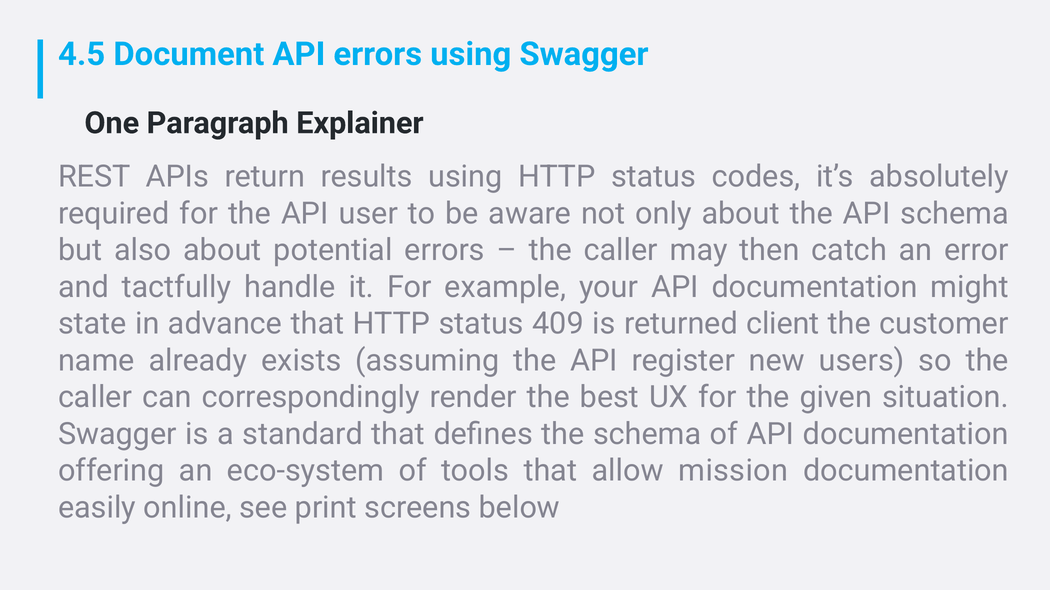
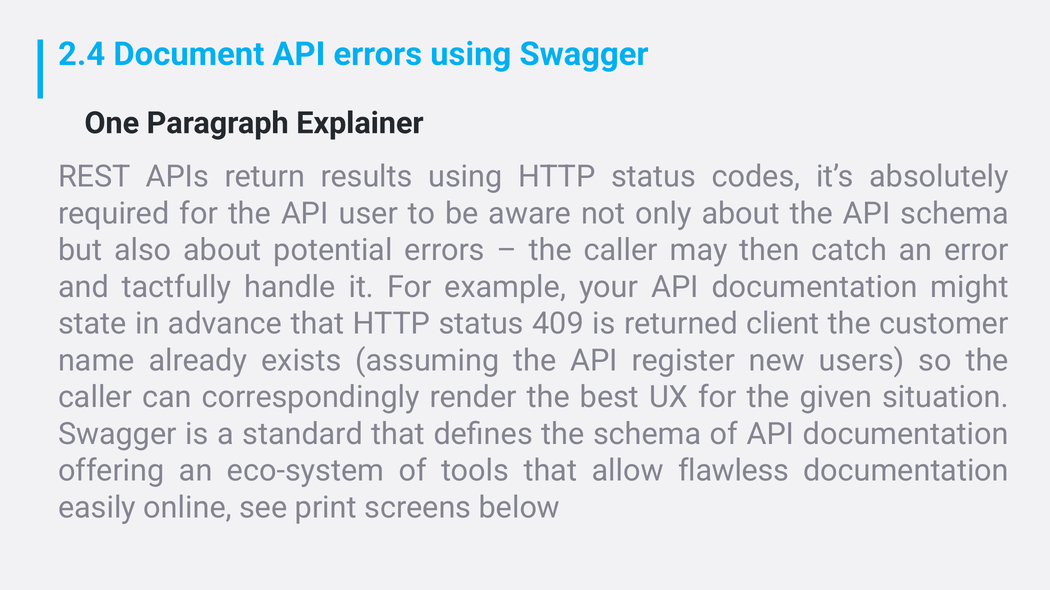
4.5: 4.5 -> 2.4
mission: mission -> flawless
